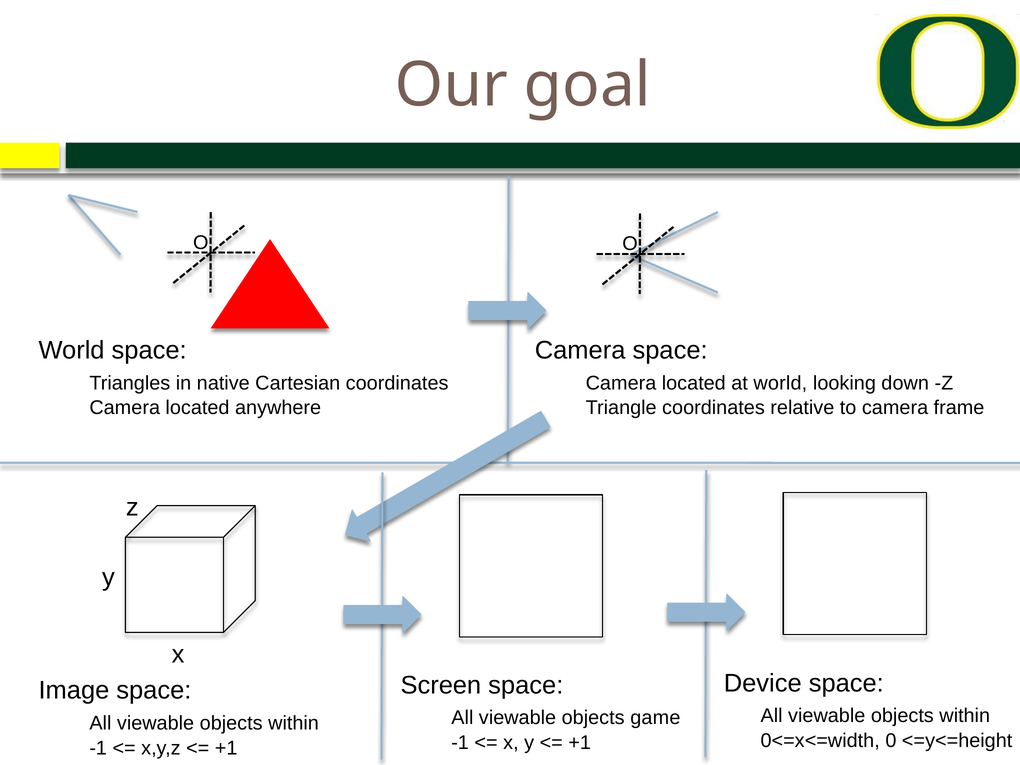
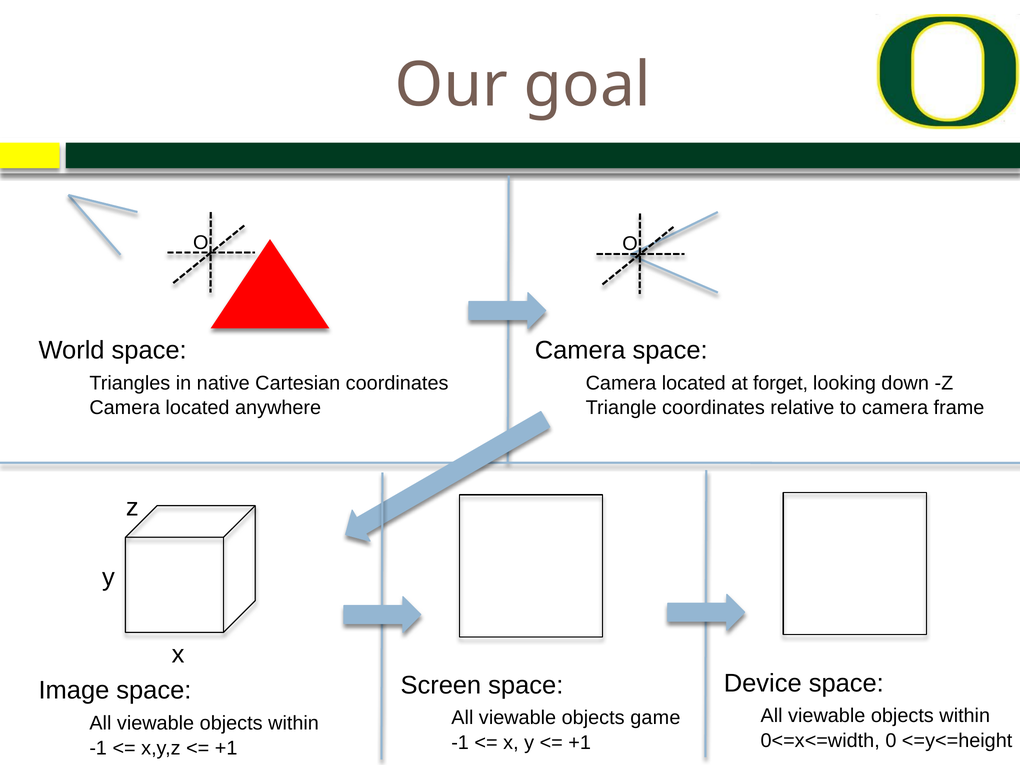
at world: world -> forget
